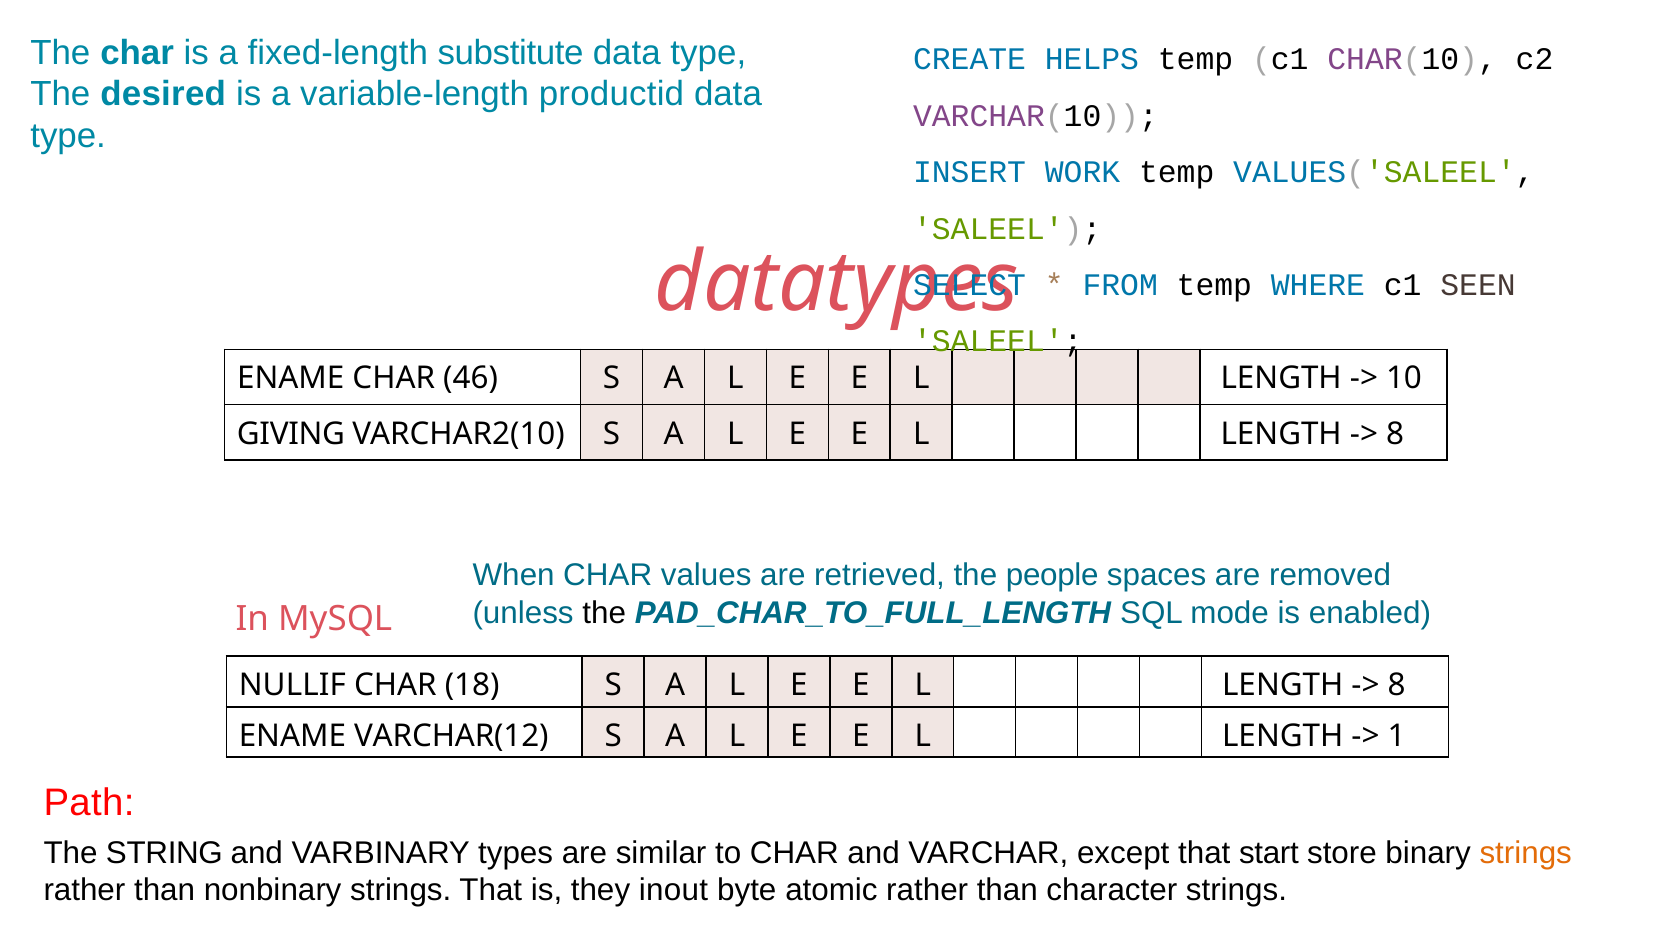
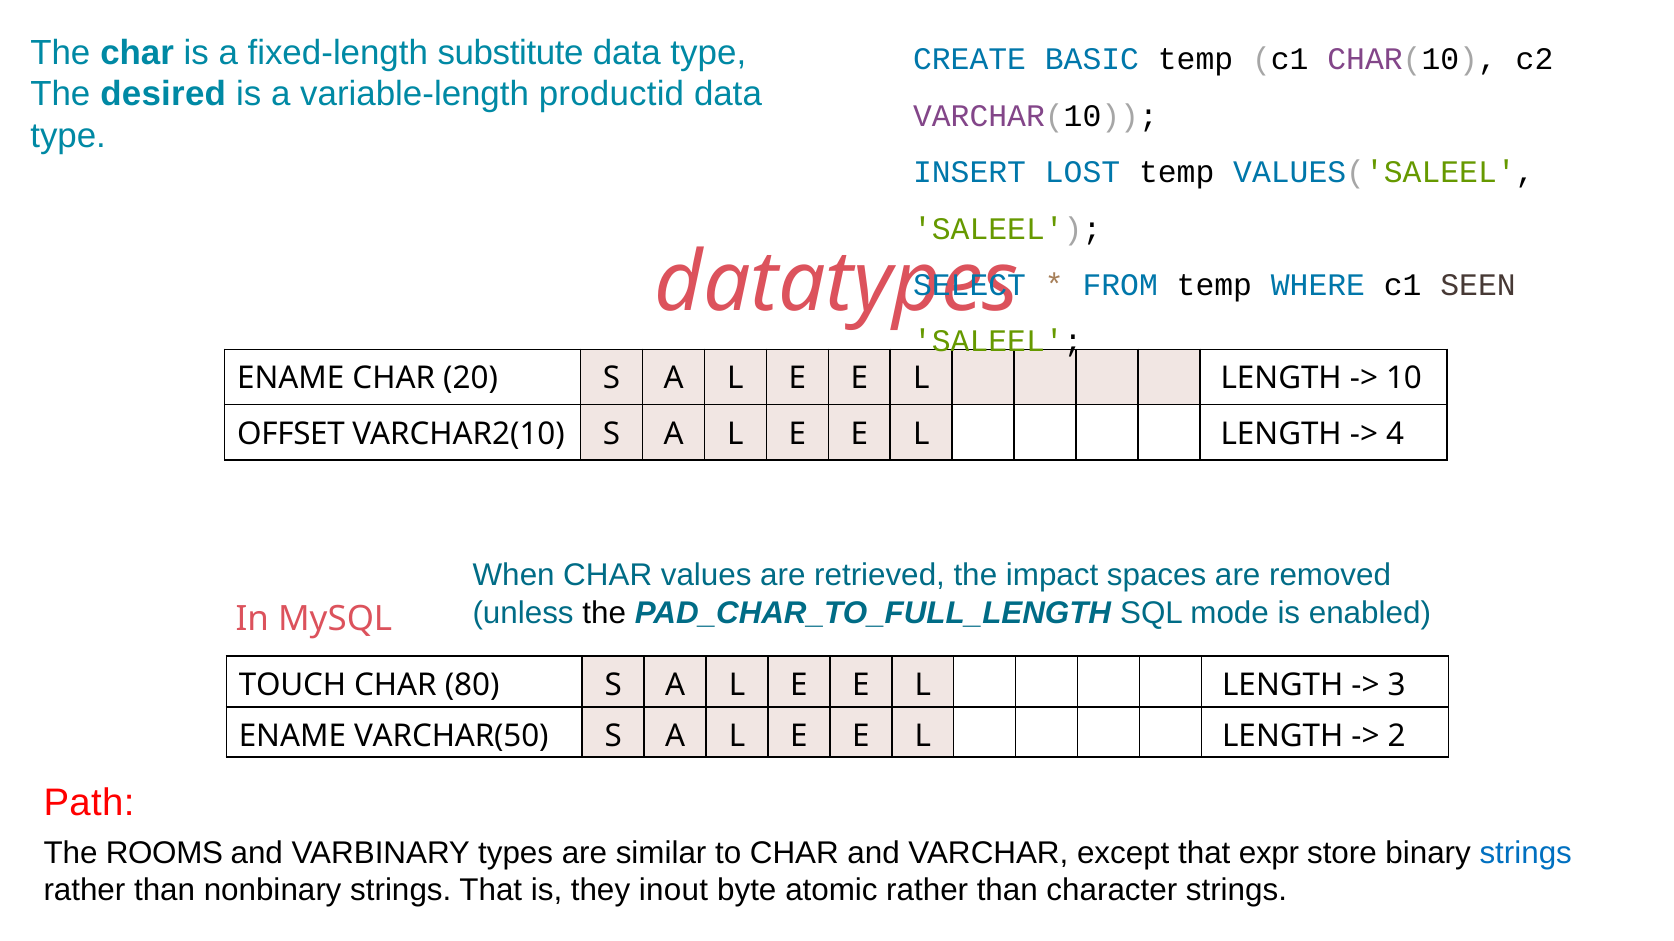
HELPS: HELPS -> BASIC
WORK: WORK -> LOST
46: 46 -> 20
GIVING: GIVING -> OFFSET
8 at (1395, 434): 8 -> 4
people: people -> impact
NULLIF: NULLIF -> TOUCH
18: 18 -> 80
8 at (1397, 686): 8 -> 3
VARCHAR(12: VARCHAR(12 -> VARCHAR(50
1: 1 -> 2
STRING: STRING -> ROOMS
start: start -> expr
strings at (1526, 854) colour: orange -> blue
